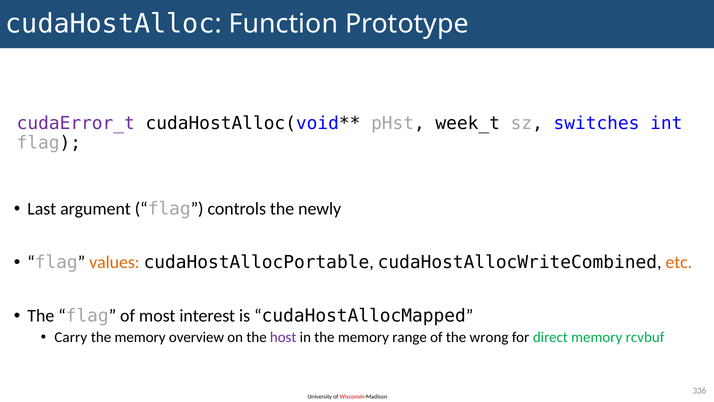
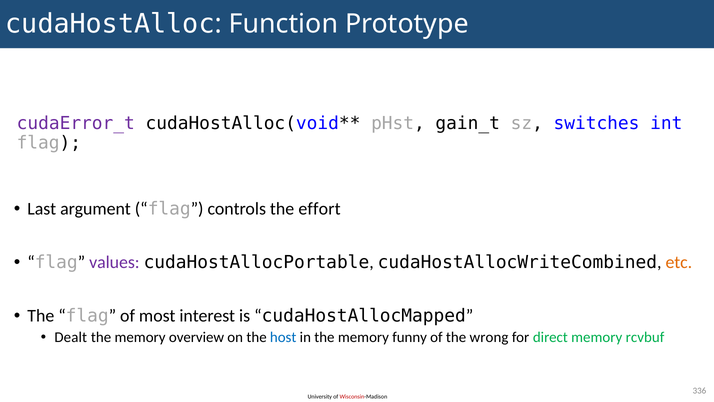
week_t: week_t -> gain_t
newly: newly -> effort
values colour: orange -> purple
Carry: Carry -> Dealt
host colour: purple -> blue
range: range -> funny
